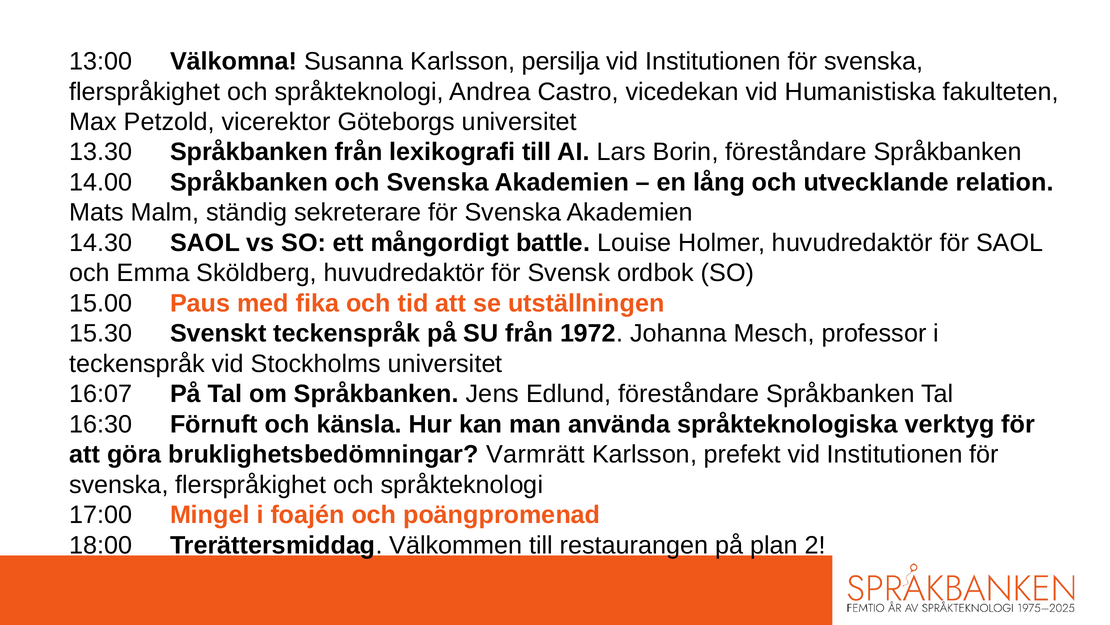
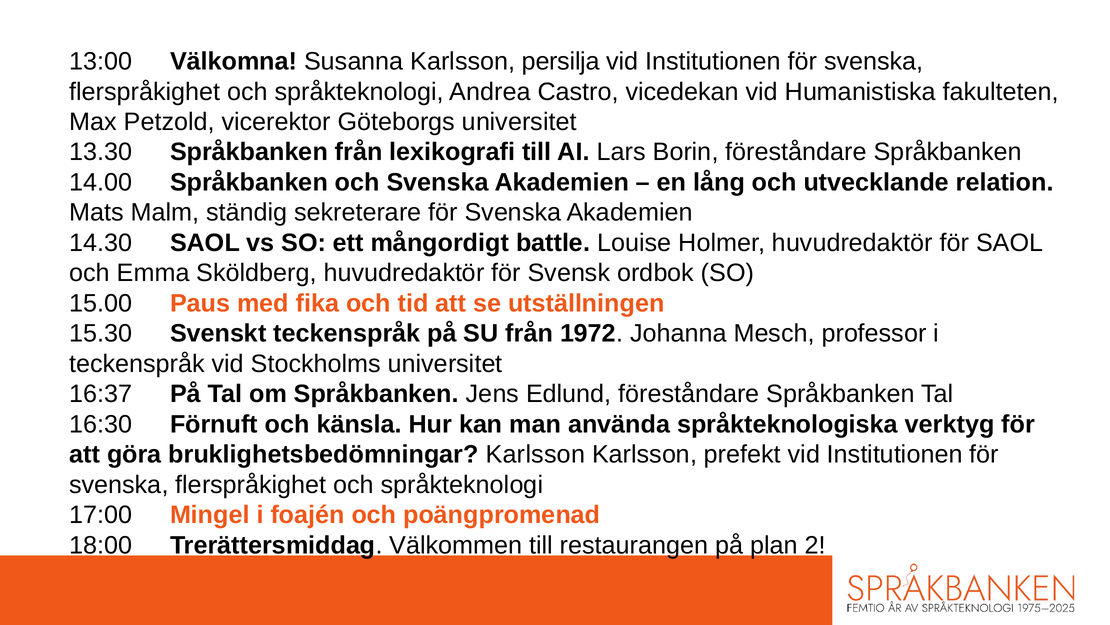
16:07: 16:07 -> 16:37
bruklighetsbedömningar Varmrätt: Varmrätt -> Karlsson
